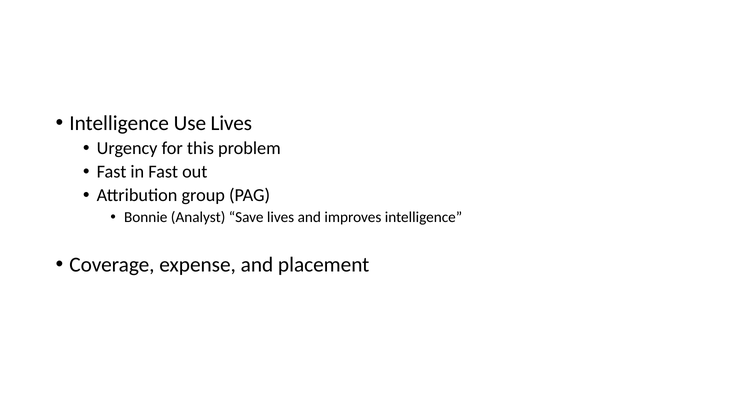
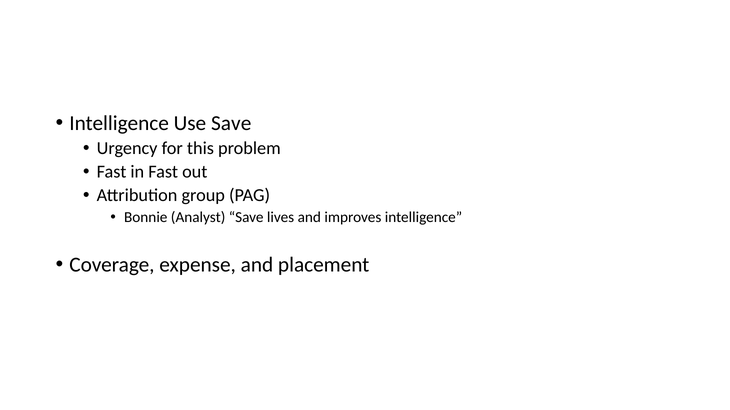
Use Lives: Lives -> Save
